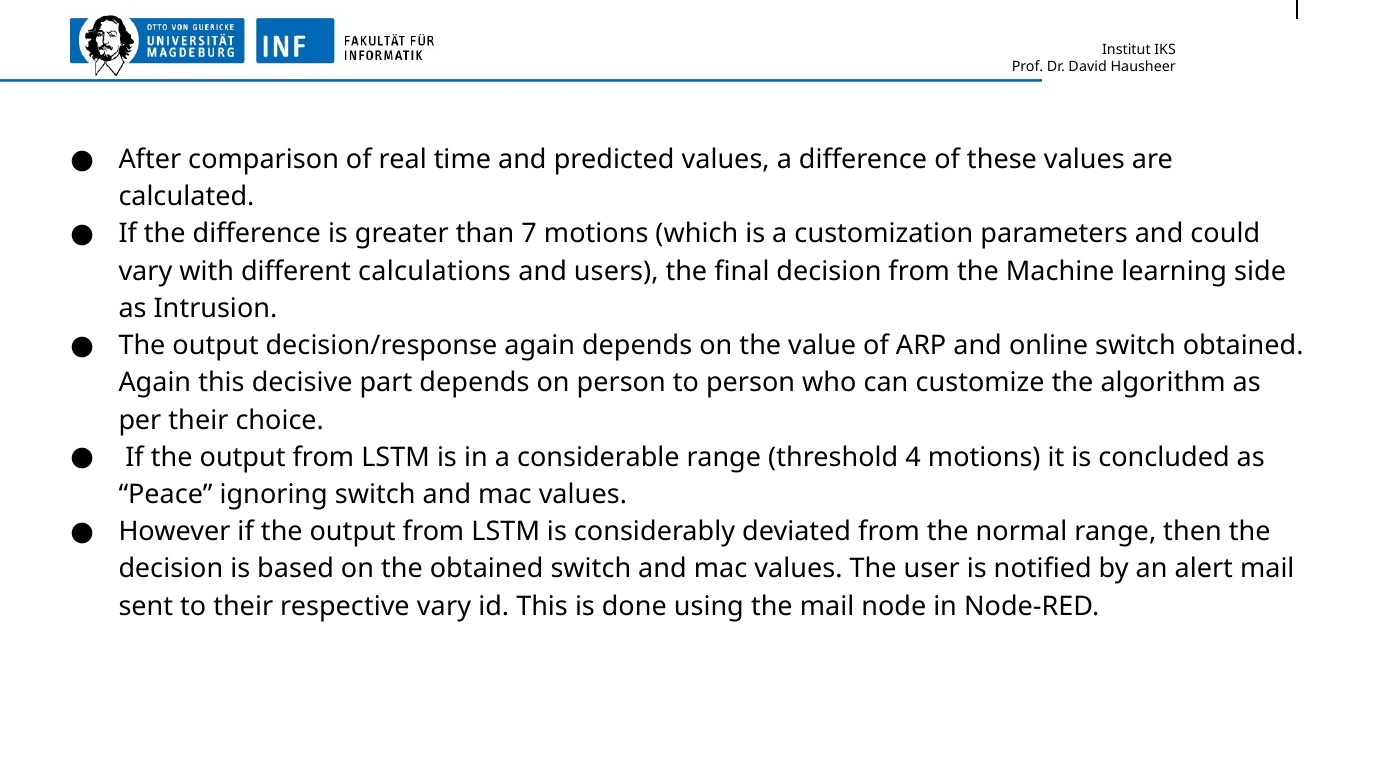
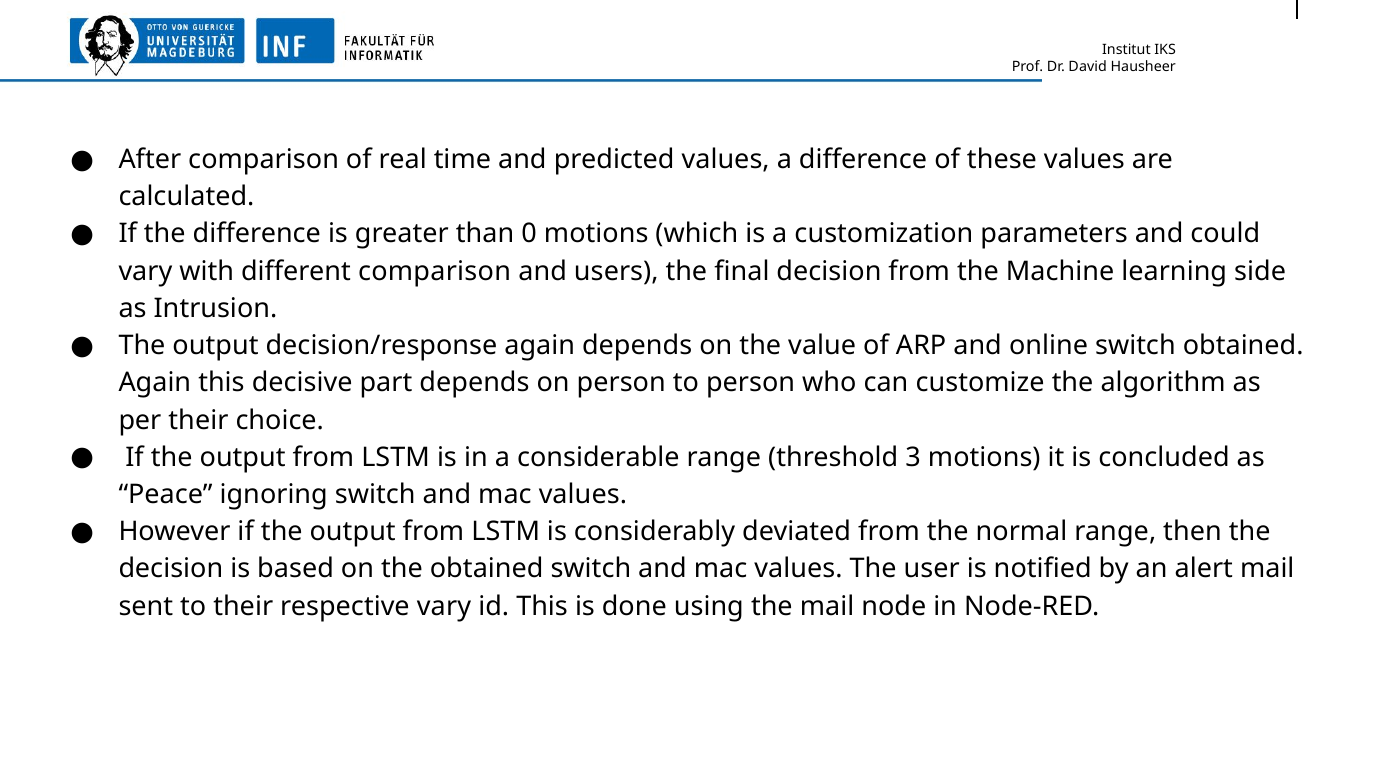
7: 7 -> 0
different calculations: calculations -> comparison
4: 4 -> 3
